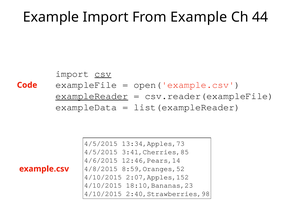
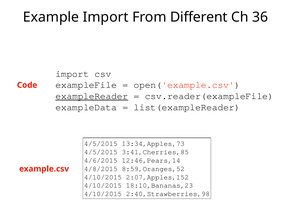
From Example: Example -> Different
44: 44 -> 36
csv underline: present -> none
